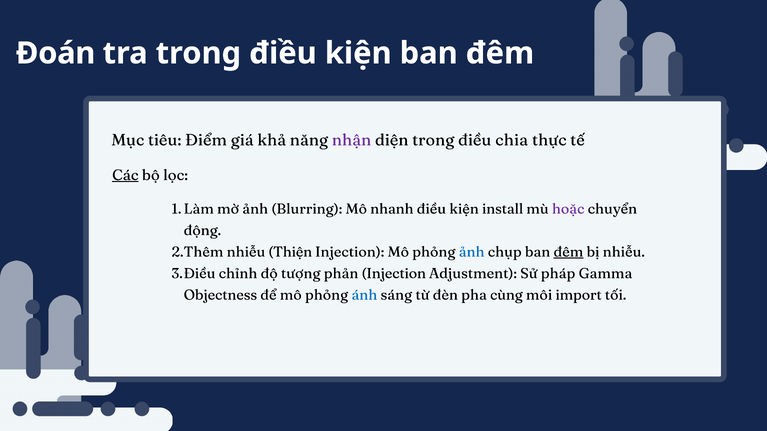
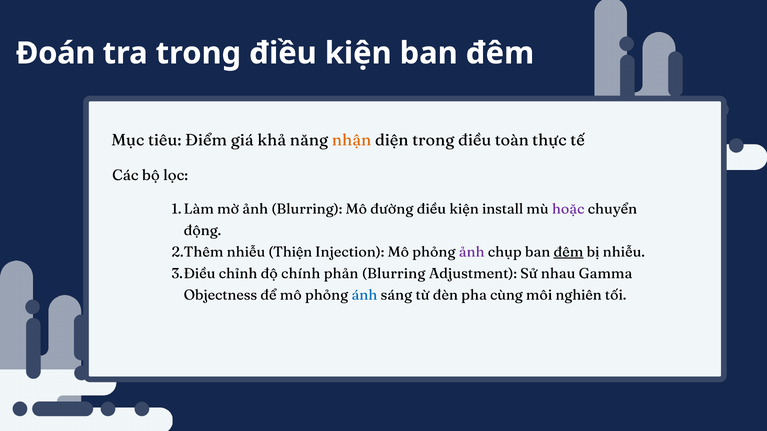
nhận colour: purple -> orange
chia: chia -> toàn
Các underline: present -> none
nhanh: nhanh -> đường
ảnh at (472, 252) colour: blue -> purple
tượng: tượng -> chính
phản Injection: Injection -> Blurring
pháp: pháp -> nhau
import: import -> nghiên
